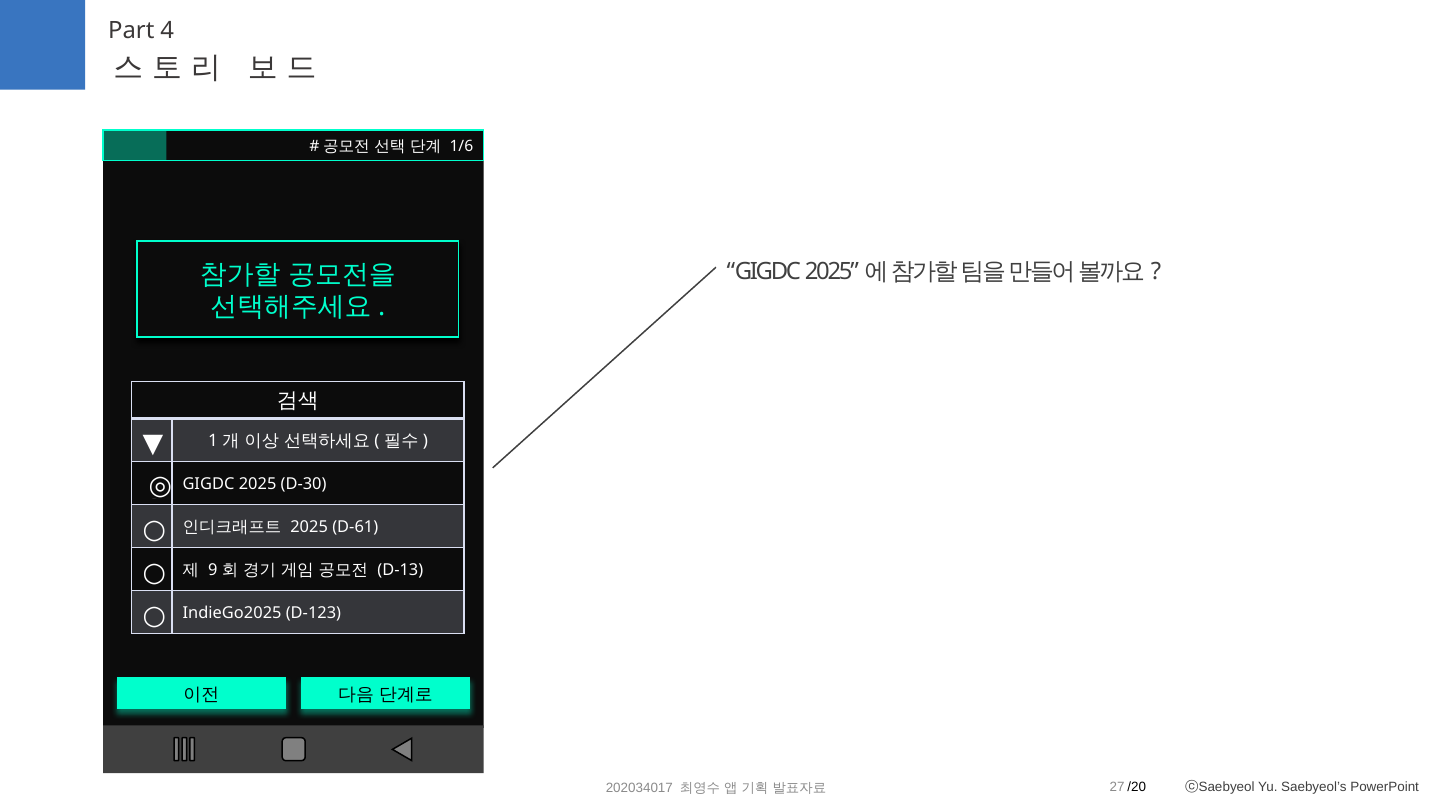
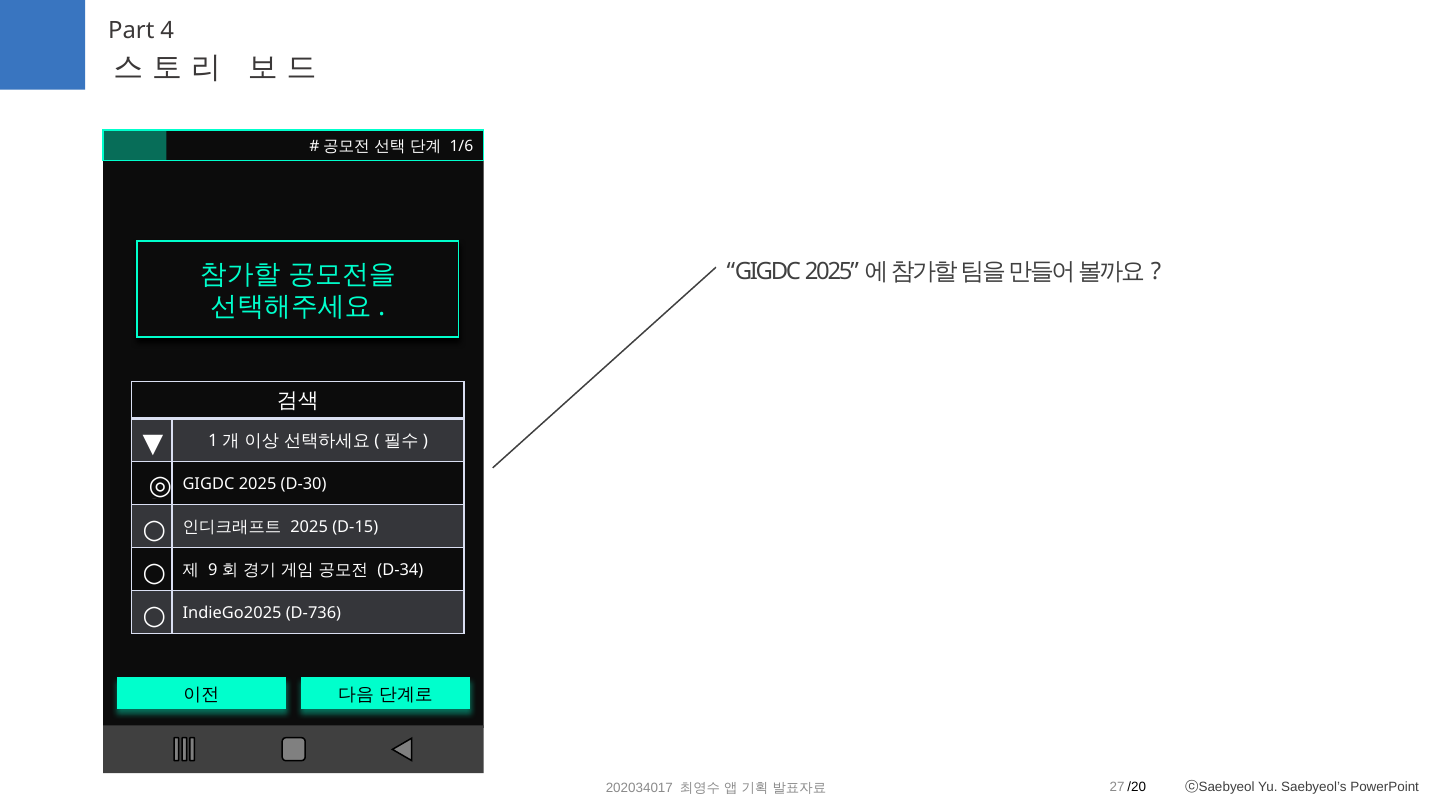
D-61: D-61 -> D-15
D-13: D-13 -> D-34
D-123: D-123 -> D-736
